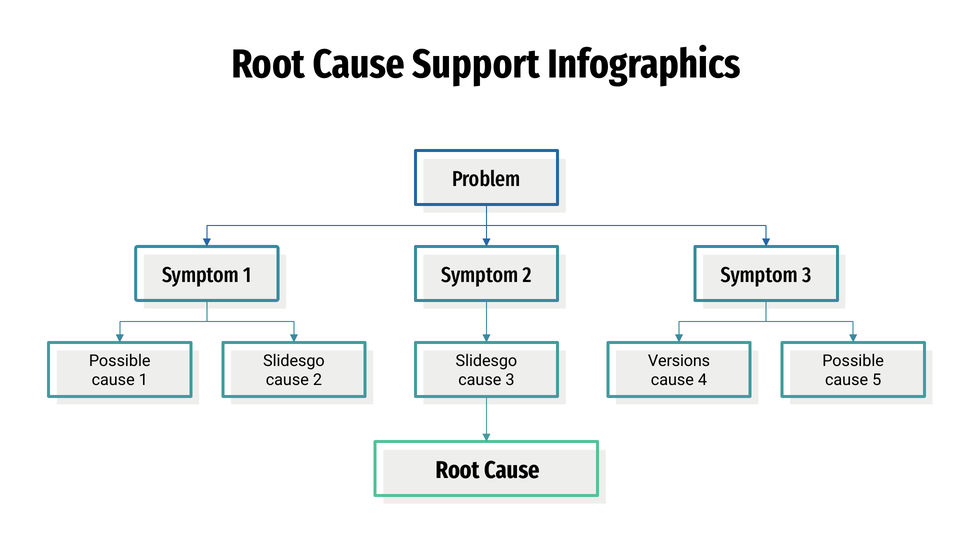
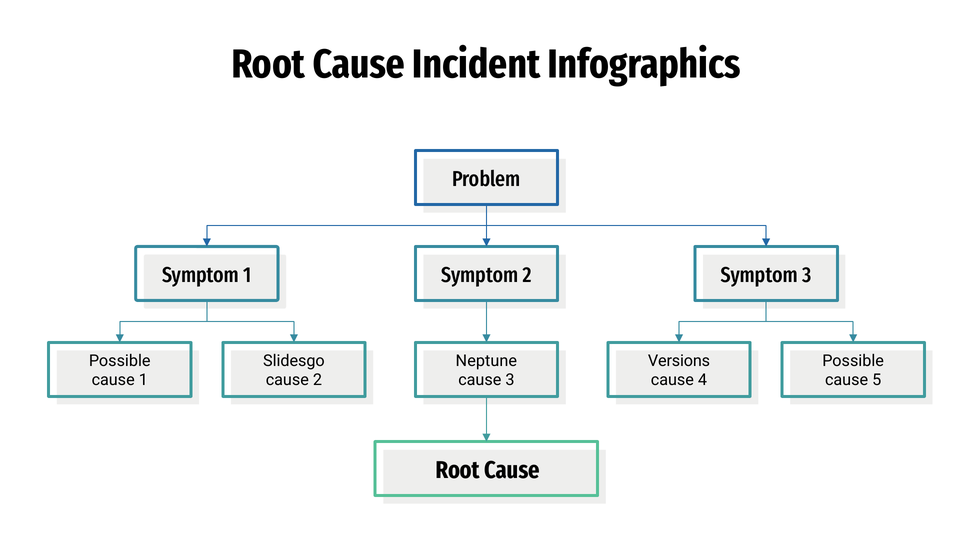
Support: Support -> Incident
Slidesgo at (486, 361): Slidesgo -> Neptune
